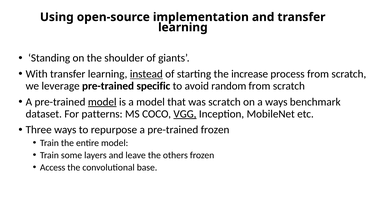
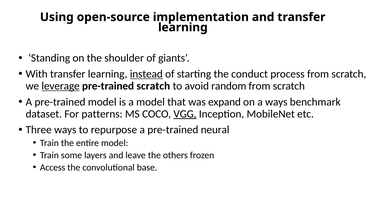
increase: increase -> conduct
leverage underline: none -> present
pre-trained specific: specific -> scratch
model at (102, 102) underline: present -> none
was scratch: scratch -> expand
pre-trained frozen: frozen -> neural
